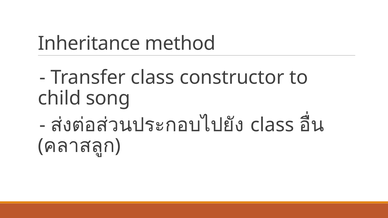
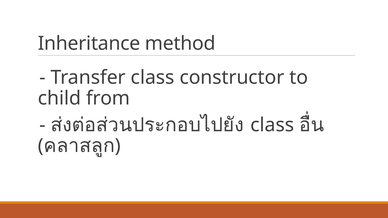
song: song -> from
